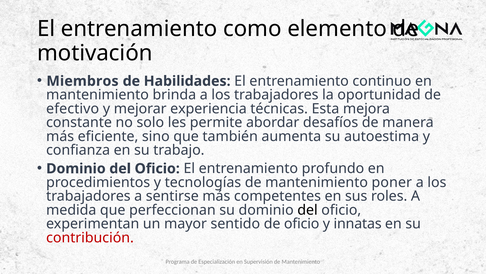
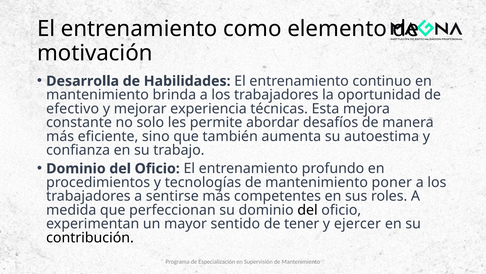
Miembros: Miembros -> Desarrolla
de oficio: oficio -> tener
innatas: innatas -> ejercer
contribución colour: red -> black
